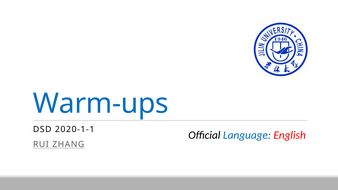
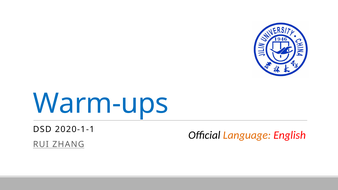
Language colour: blue -> orange
